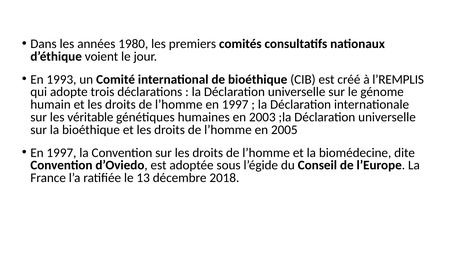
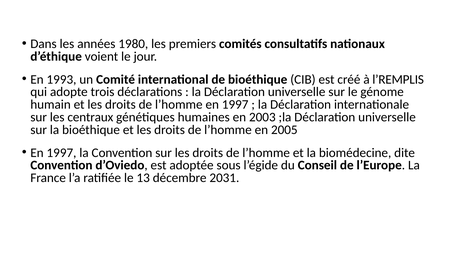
véritable: véritable -> centraux
2018: 2018 -> 2031
